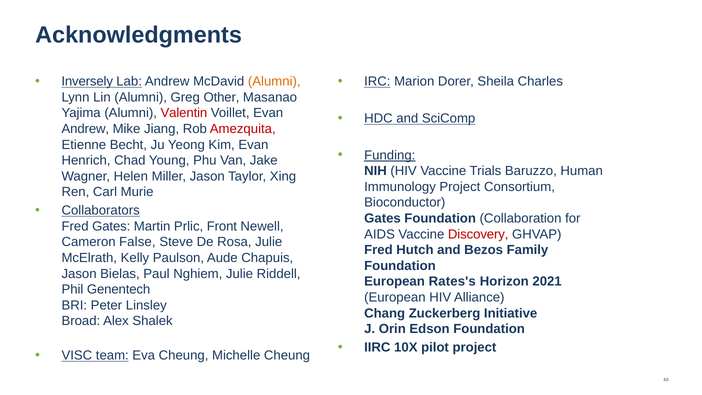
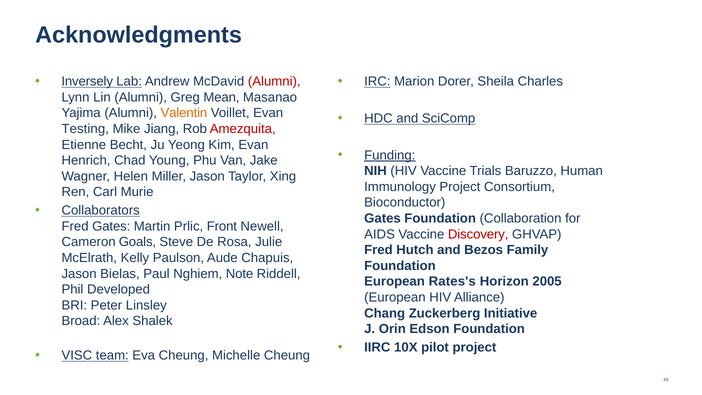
Alumni at (274, 81) colour: orange -> red
Other: Other -> Mean
Valentin colour: red -> orange
Andrew at (85, 129): Andrew -> Testing
False: False -> Goals
Nghiem Julie: Julie -> Note
2021: 2021 -> 2005
Genentech: Genentech -> Developed
